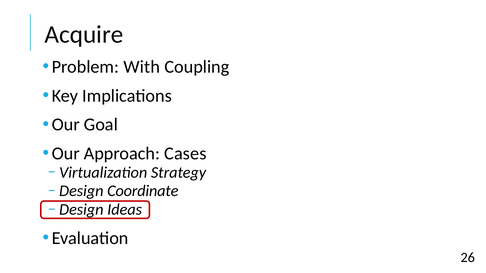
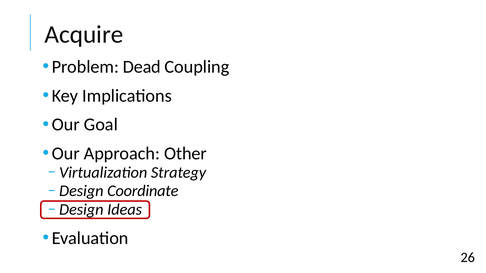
With: With -> Dead
Cases: Cases -> Other
